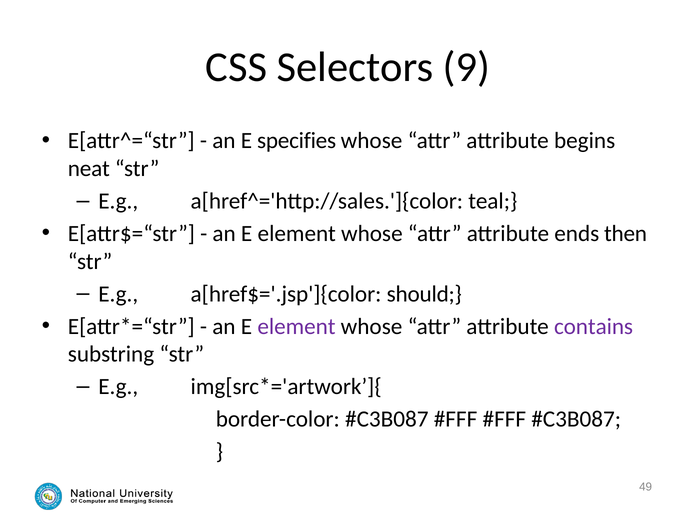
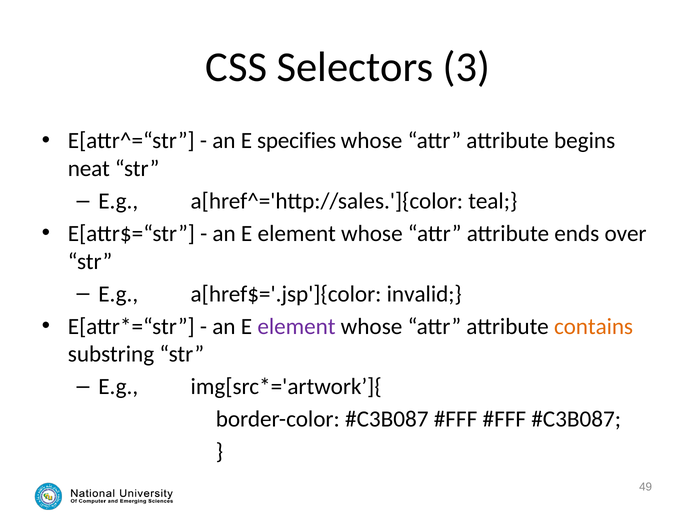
9: 9 -> 3
then: then -> over
should: should -> invalid
contains colour: purple -> orange
